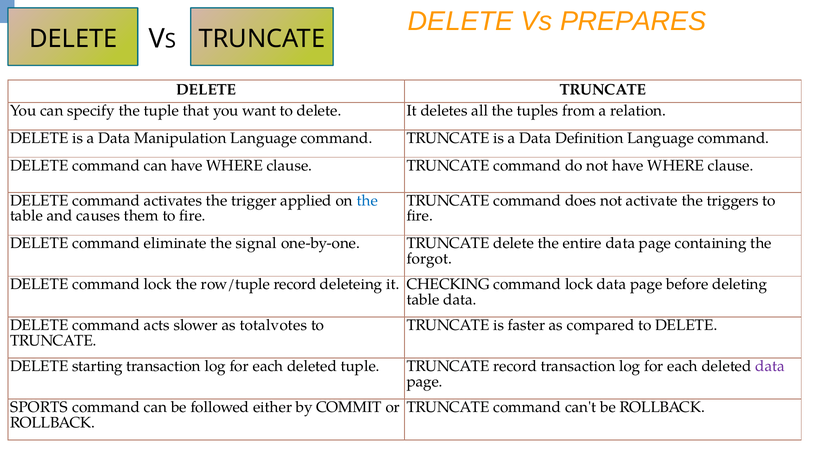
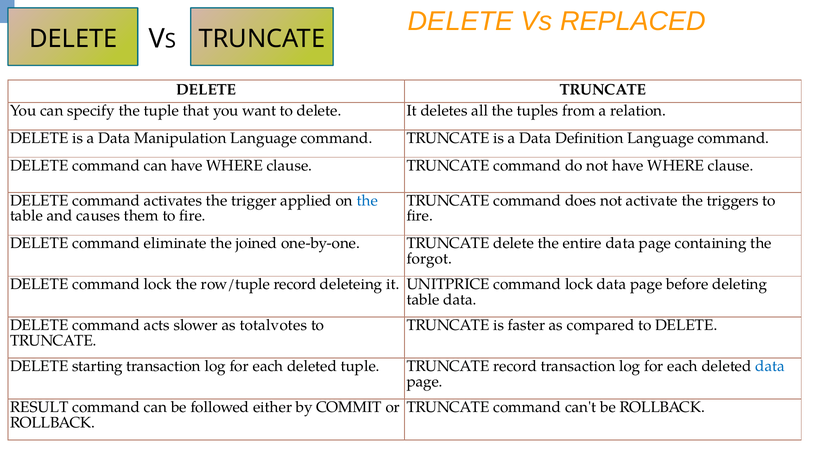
PREPARES: PREPARES -> REPLACED
signal: signal -> joined
CHECKING: CHECKING -> UNITPRICE
data at (770, 366) colour: purple -> blue
SPORTS: SPORTS -> RESULT
